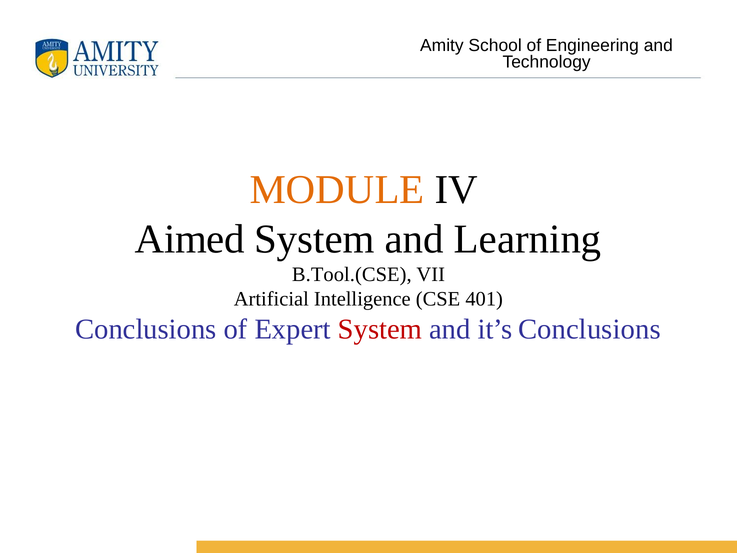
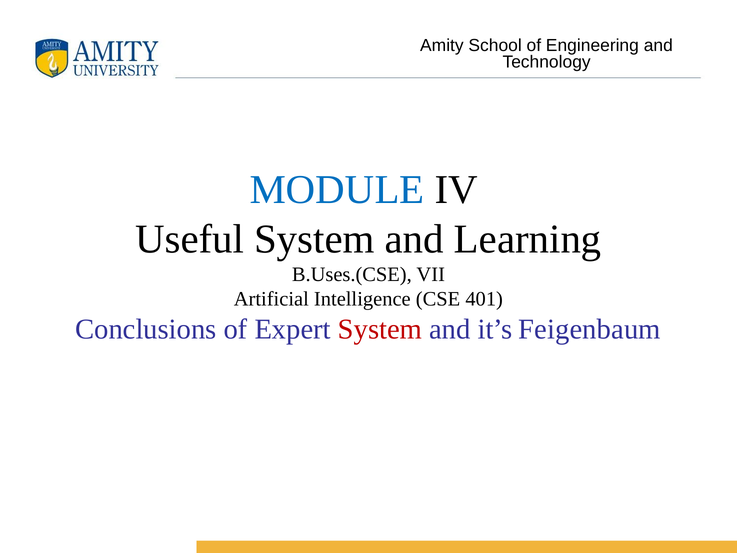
MODULE colour: orange -> blue
Aimed: Aimed -> Useful
B.Tool.(CSE: B.Tool.(CSE -> B.Uses.(CSE
it’s Conclusions: Conclusions -> Feigenbaum
